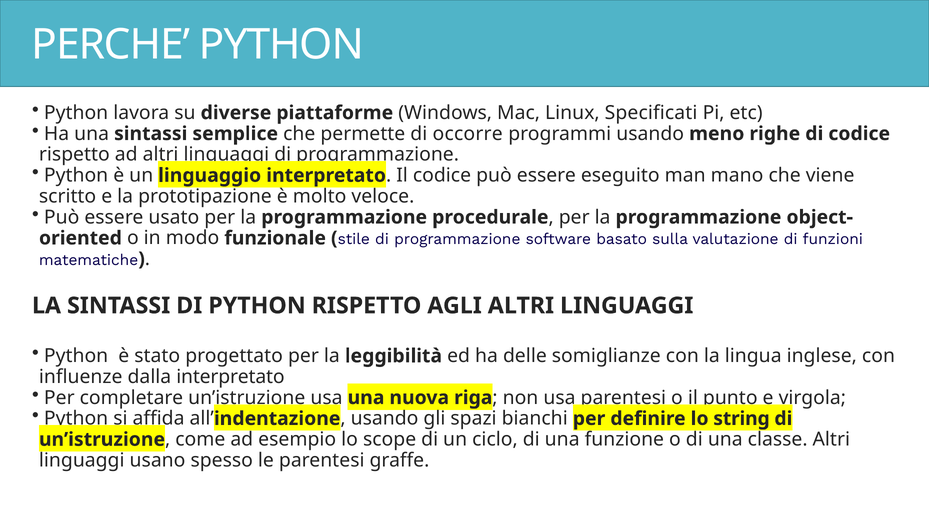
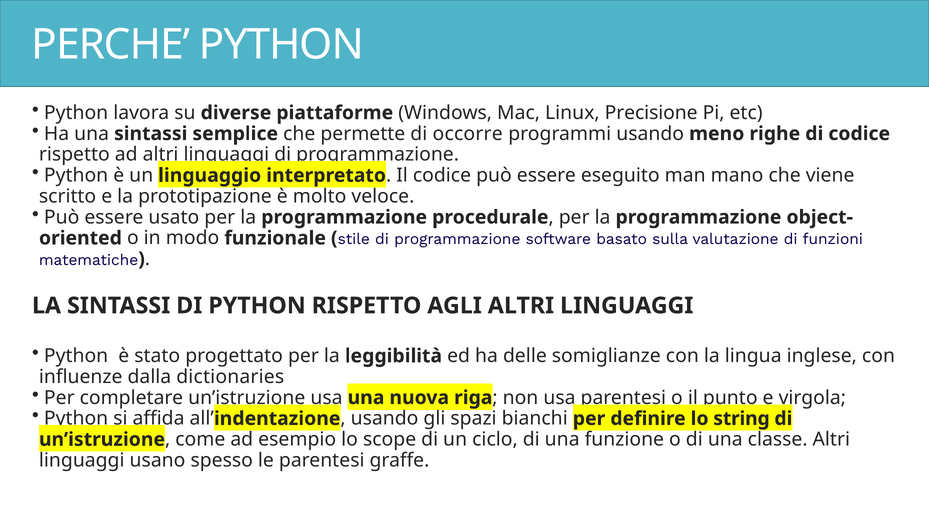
Specificati: Specificati -> Precisione
dalla interpretato: interpretato -> dictionaries
